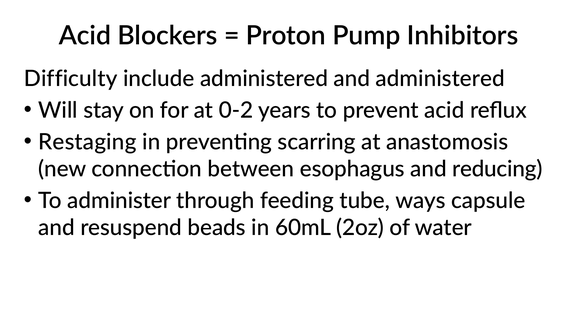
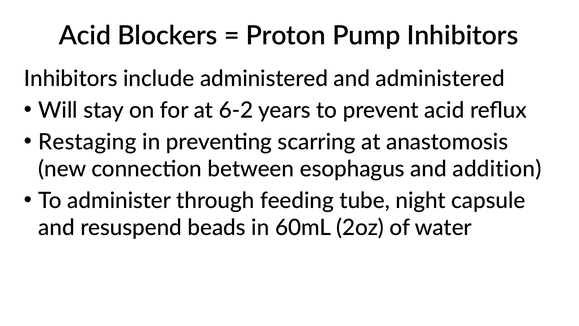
Difficulty at (71, 79): Difficulty -> Inhibitors
0-2: 0-2 -> 6-2
reducing: reducing -> addition
ways: ways -> night
